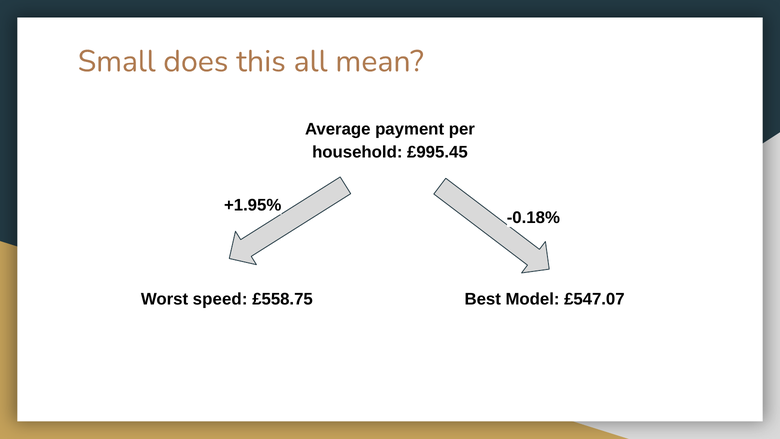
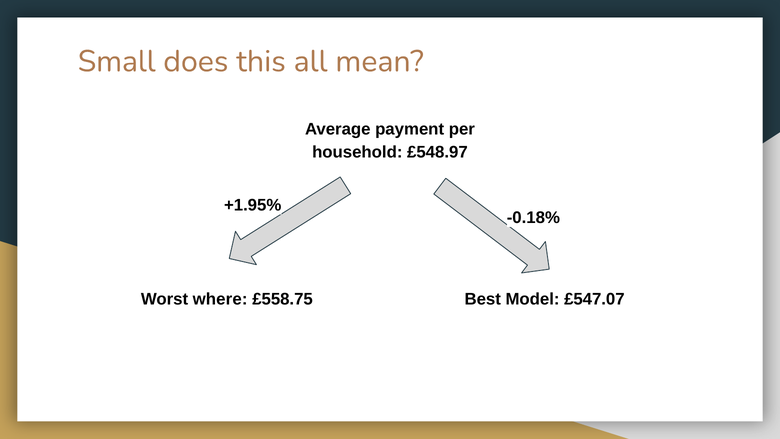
£995.45: £995.45 -> £548.97
speed: speed -> where
